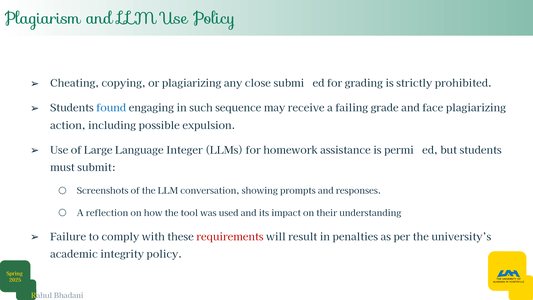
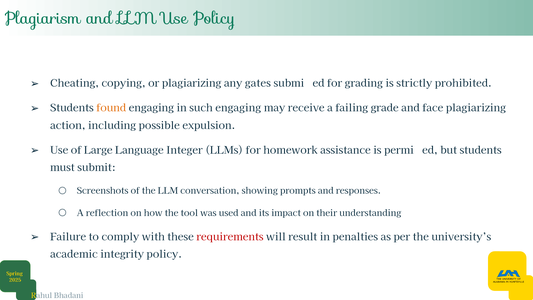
close: close -> gates
found colour: blue -> orange
such sequence: sequence -> engaging
